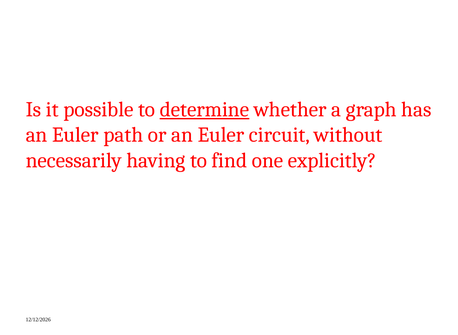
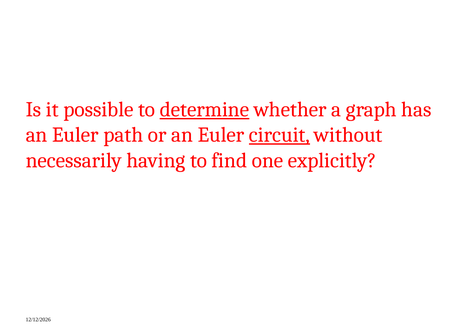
circuit underline: none -> present
